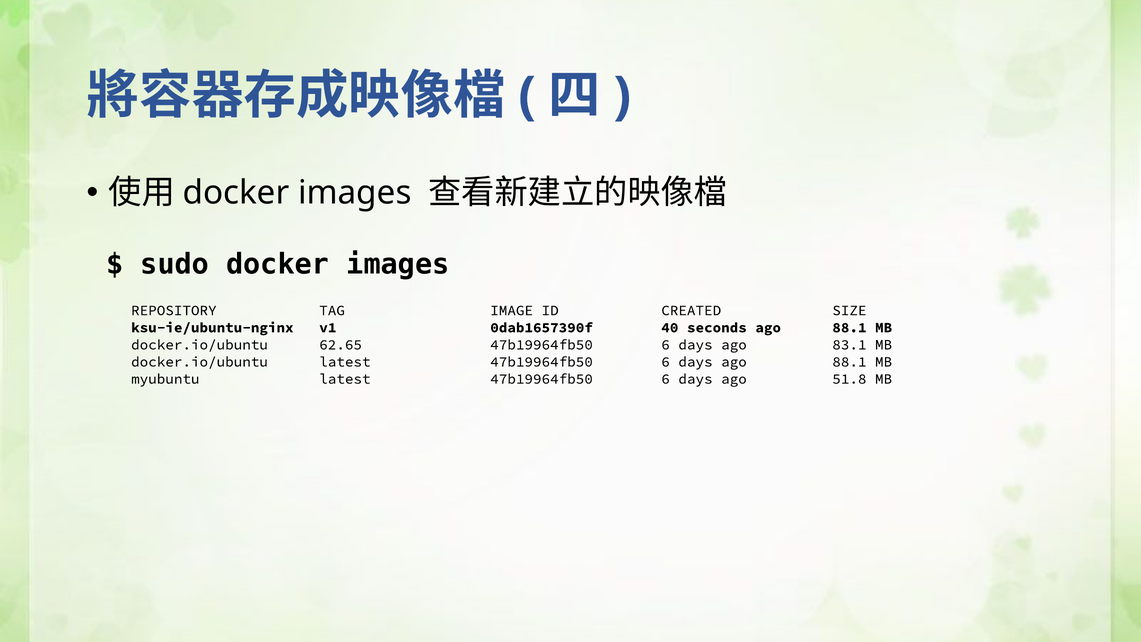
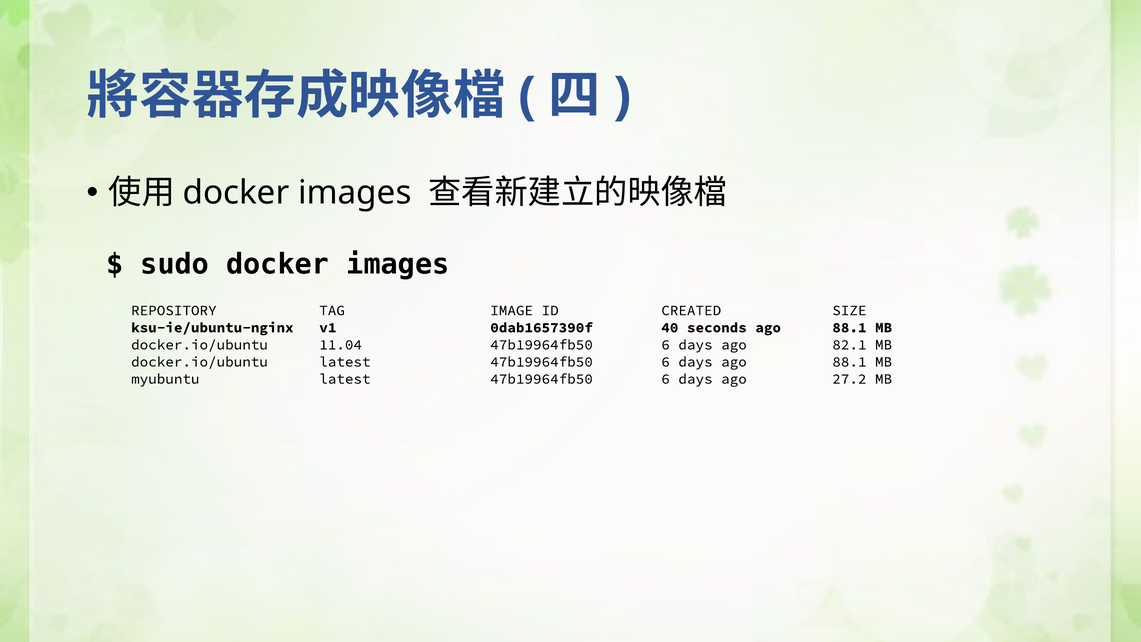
62.65: 62.65 -> 11.04
83.1: 83.1 -> 82.1
51.8: 51.8 -> 27.2
